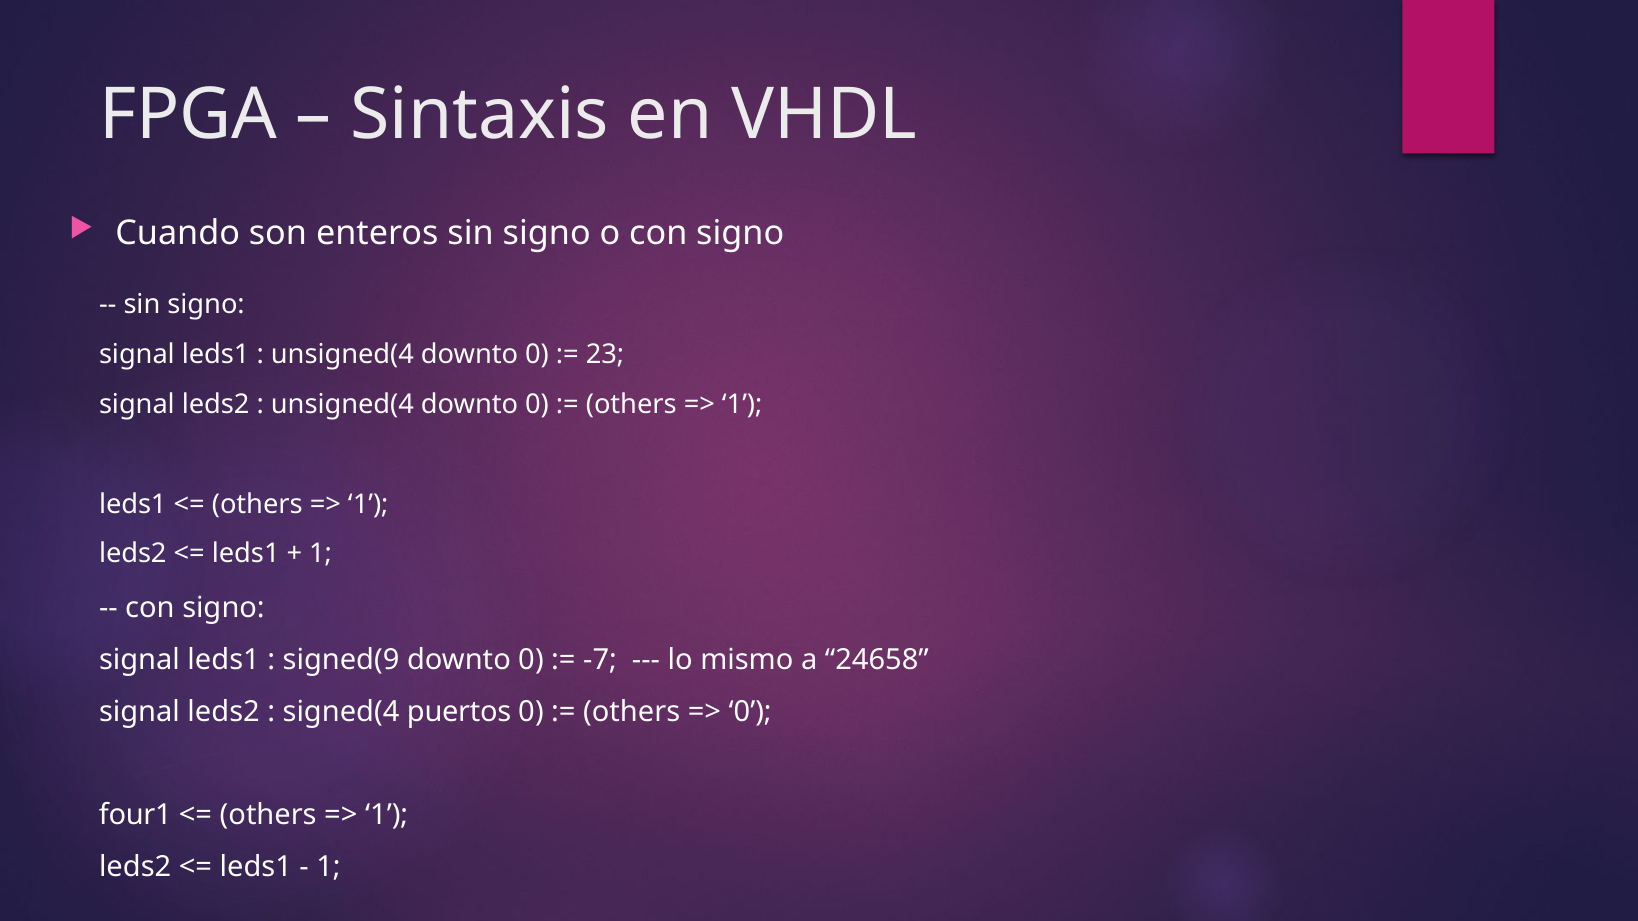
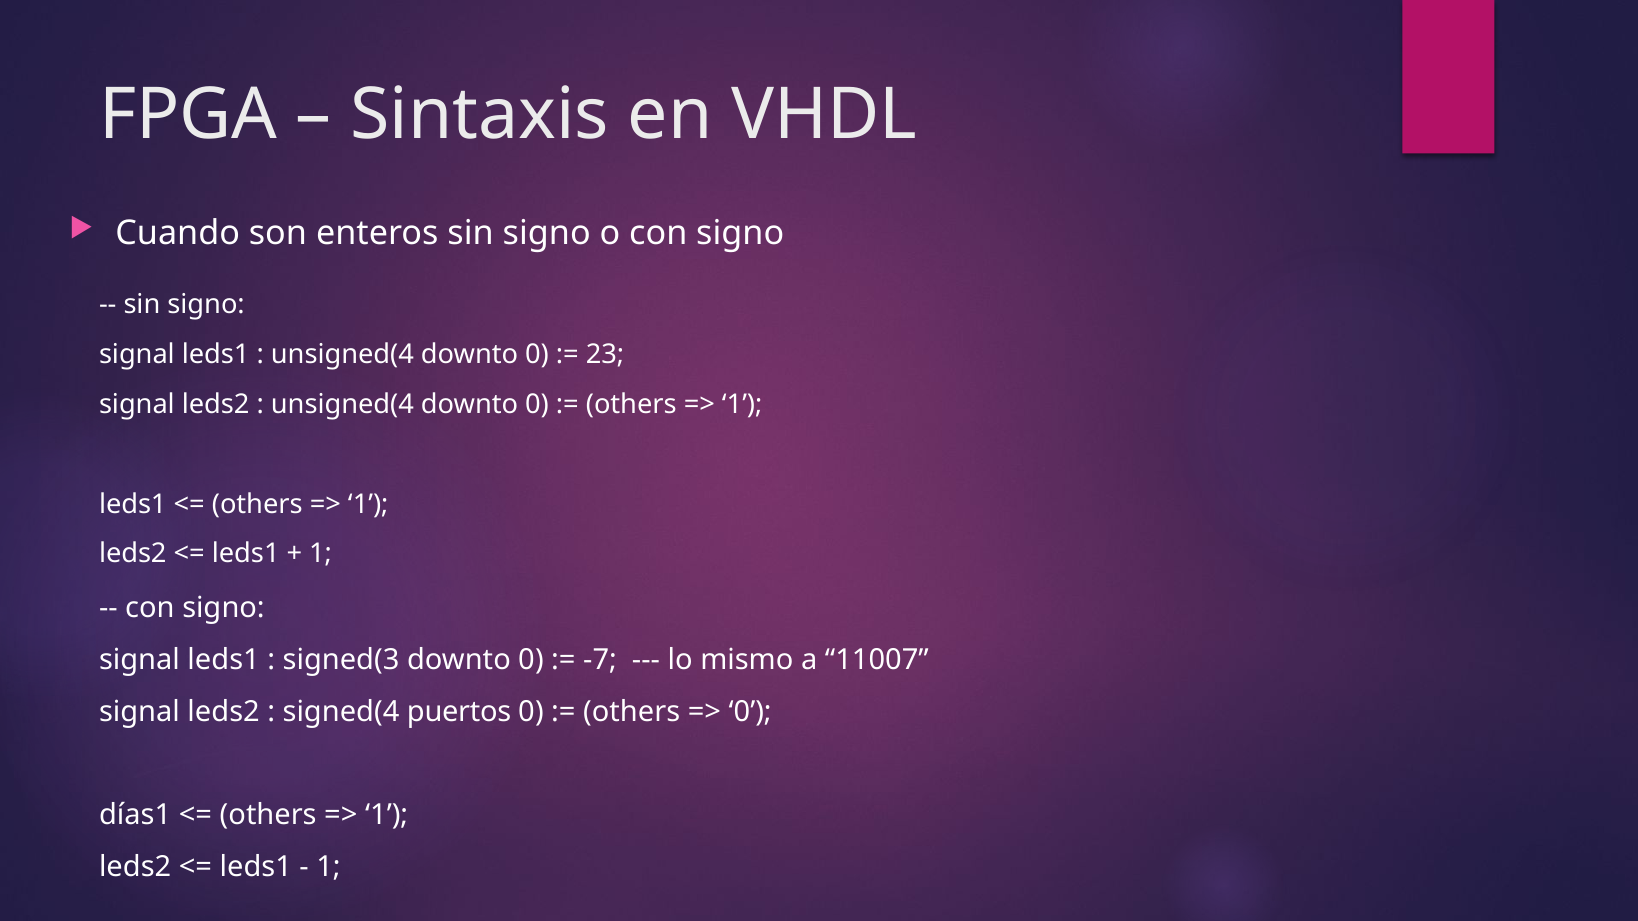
signed(9: signed(9 -> signed(3
24658: 24658 -> 11007
four1: four1 -> días1
